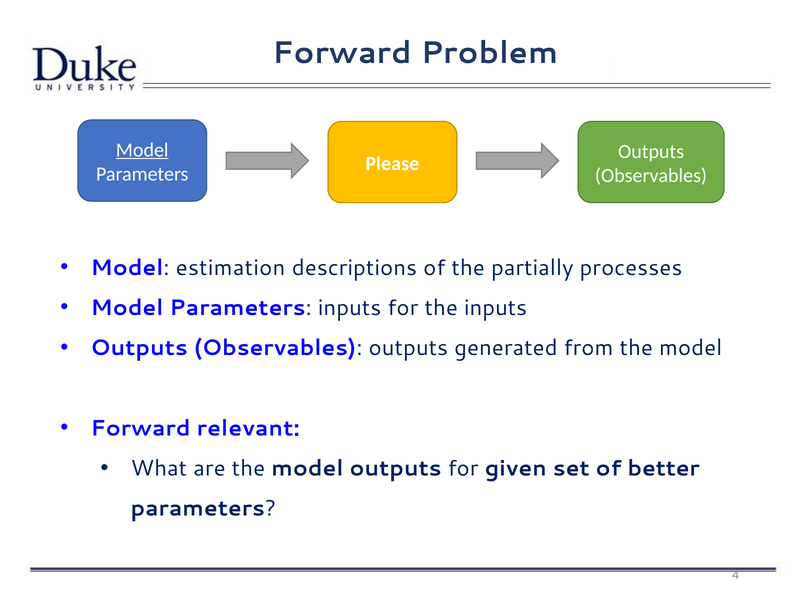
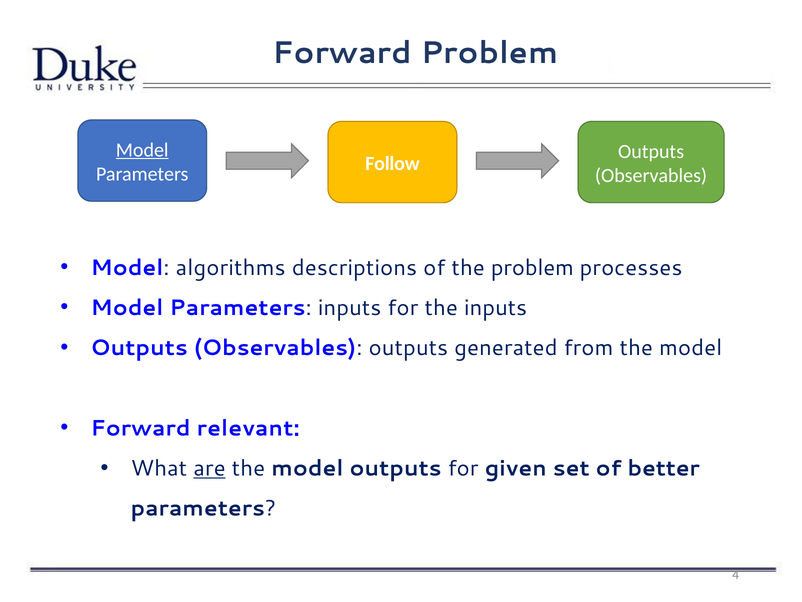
Please: Please -> Follow
estimation: estimation -> algorithms
the partially: partially -> problem
are underline: none -> present
